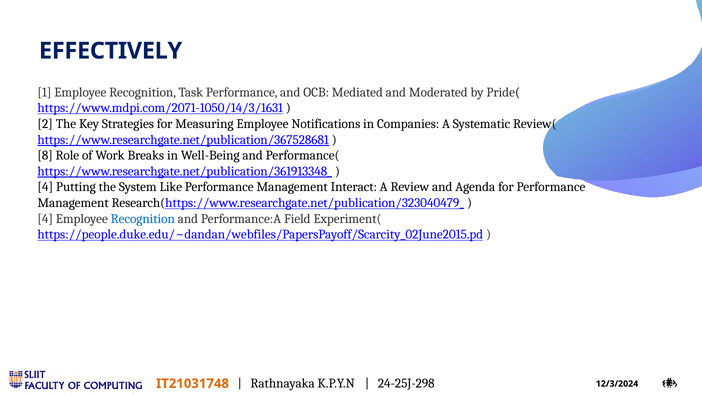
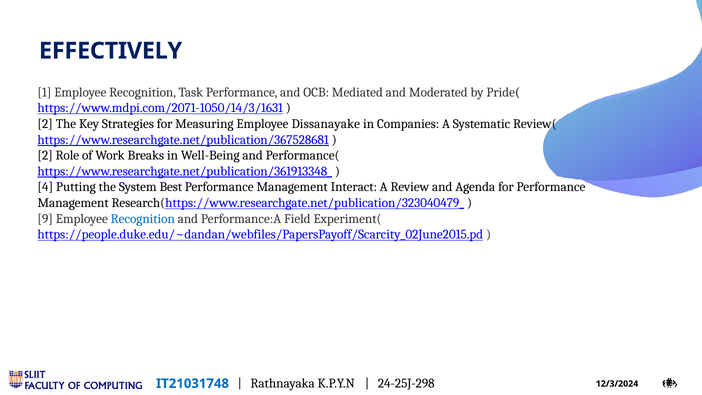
Notifications: Notifications -> Dissanayake
8 at (45, 155): 8 -> 2
Like: Like -> Best
4 at (45, 219): 4 -> 9
IT21031748 colour: orange -> blue
